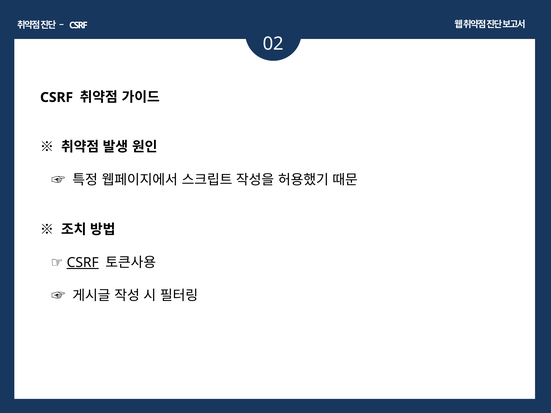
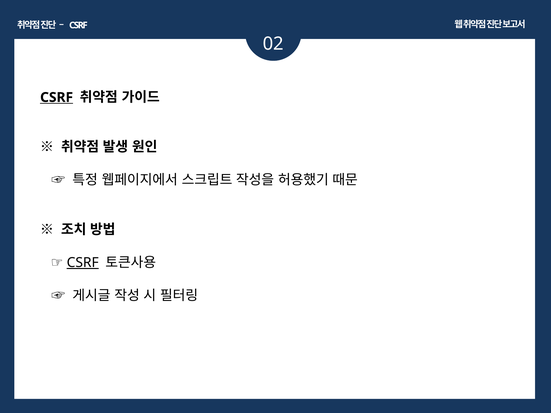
CSRF at (57, 97) underline: none -> present
